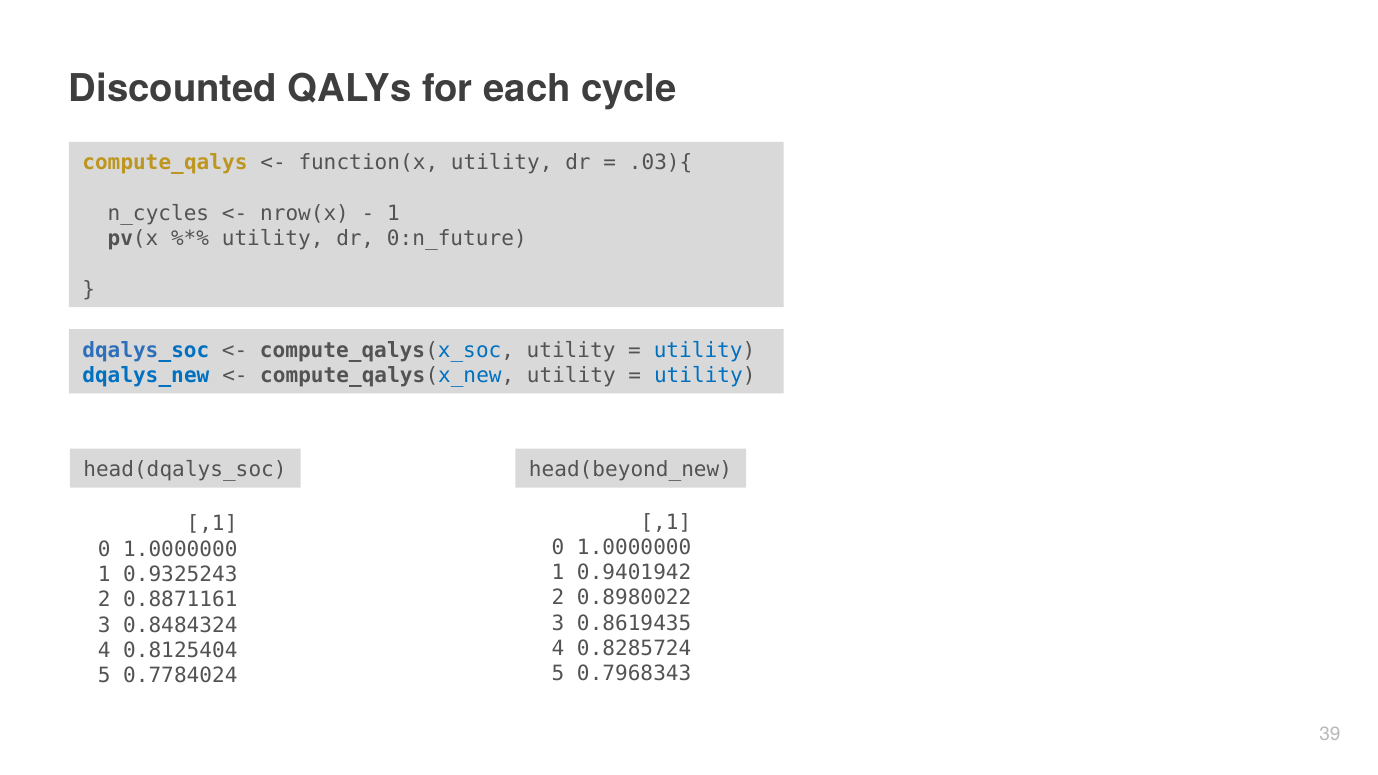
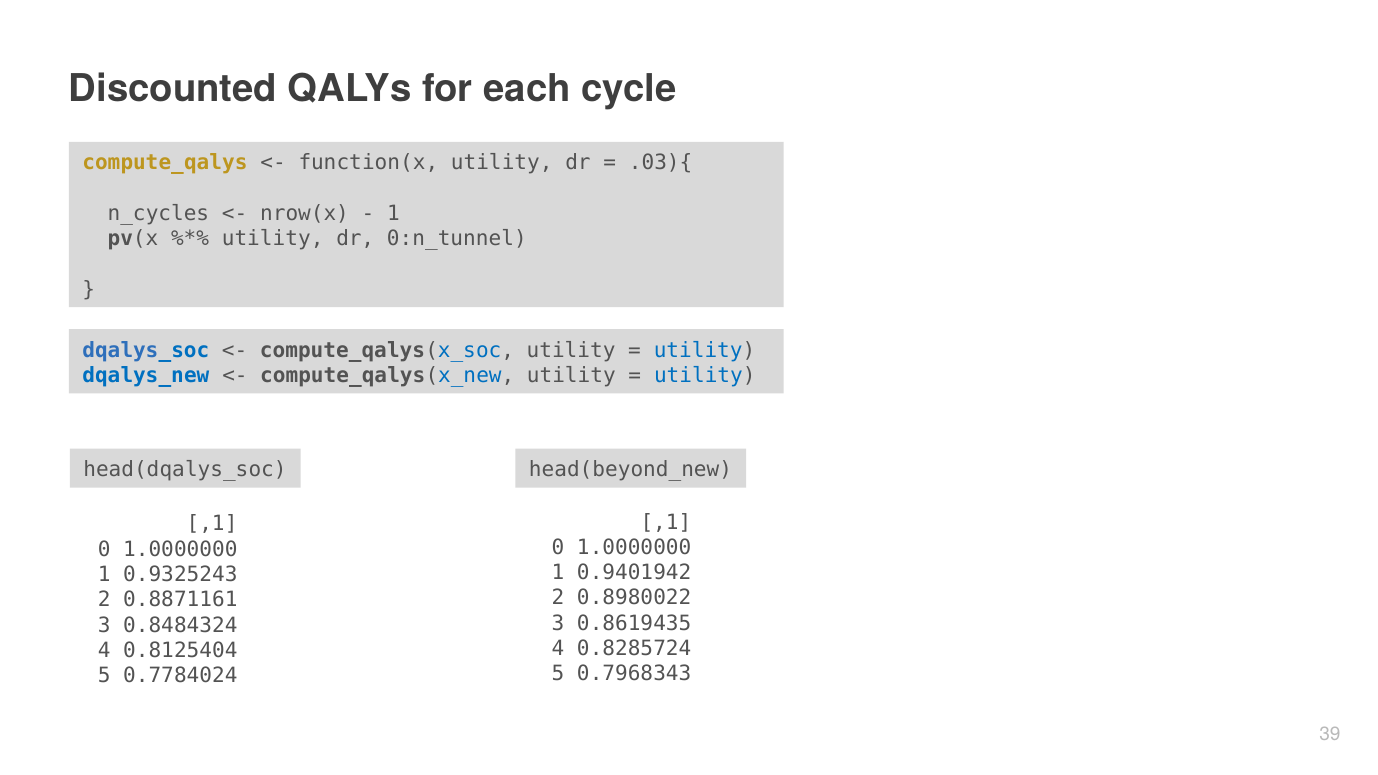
0:n_future: 0:n_future -> 0:n_tunnel
